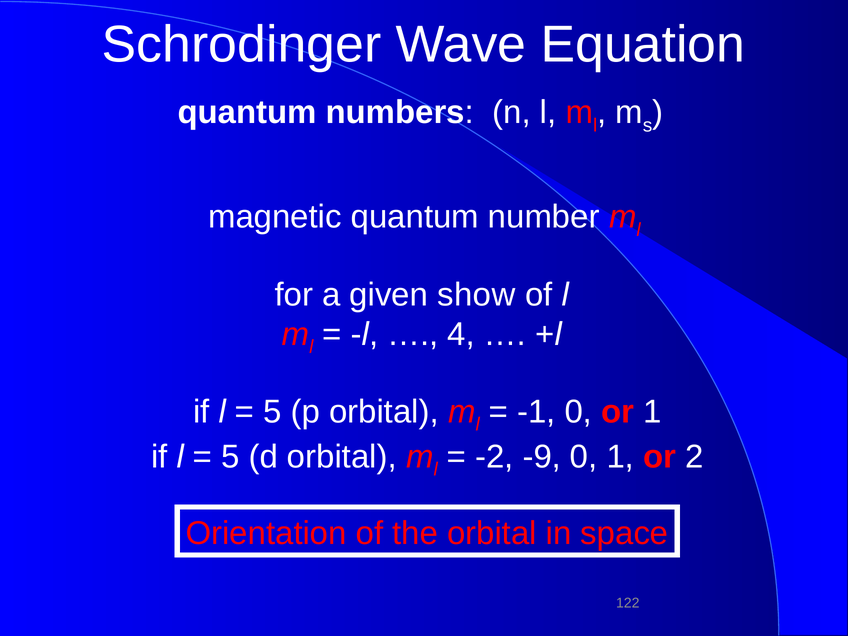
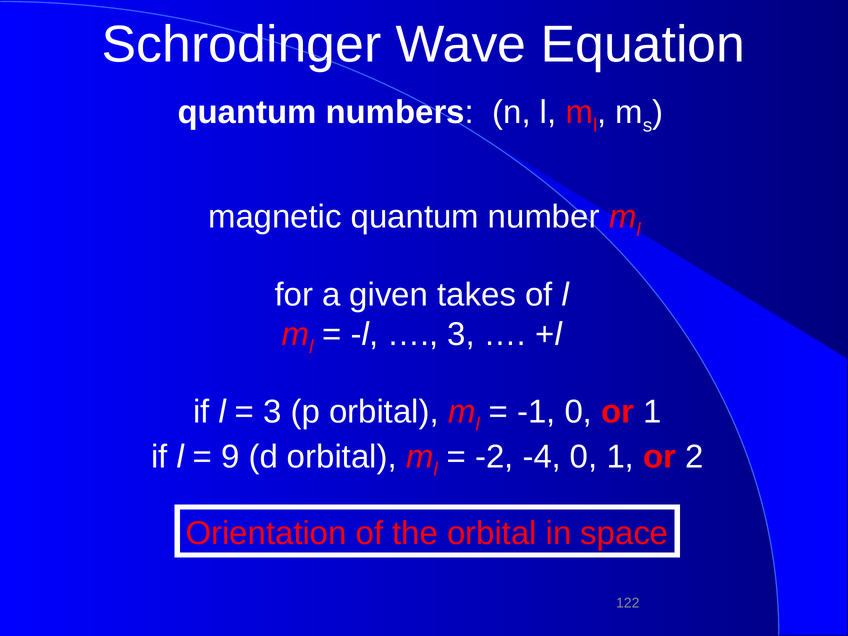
show: show -> takes
4 at (461, 334): 4 -> 3
5 at (272, 412): 5 -> 3
5 at (230, 457): 5 -> 9
-9: -9 -> -4
